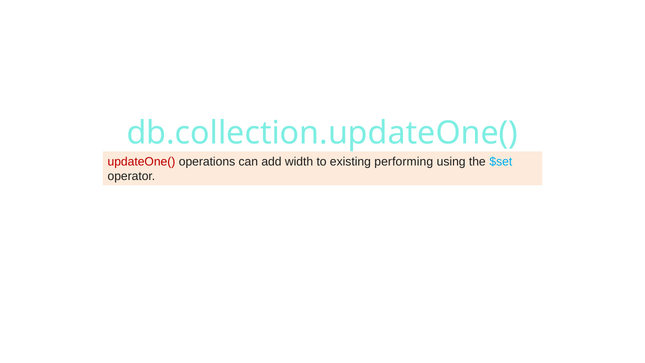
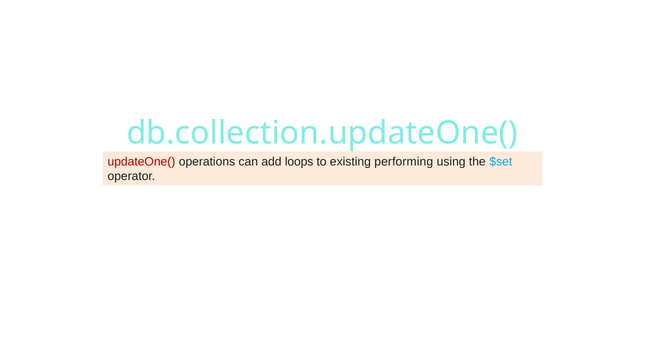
width: width -> loops
